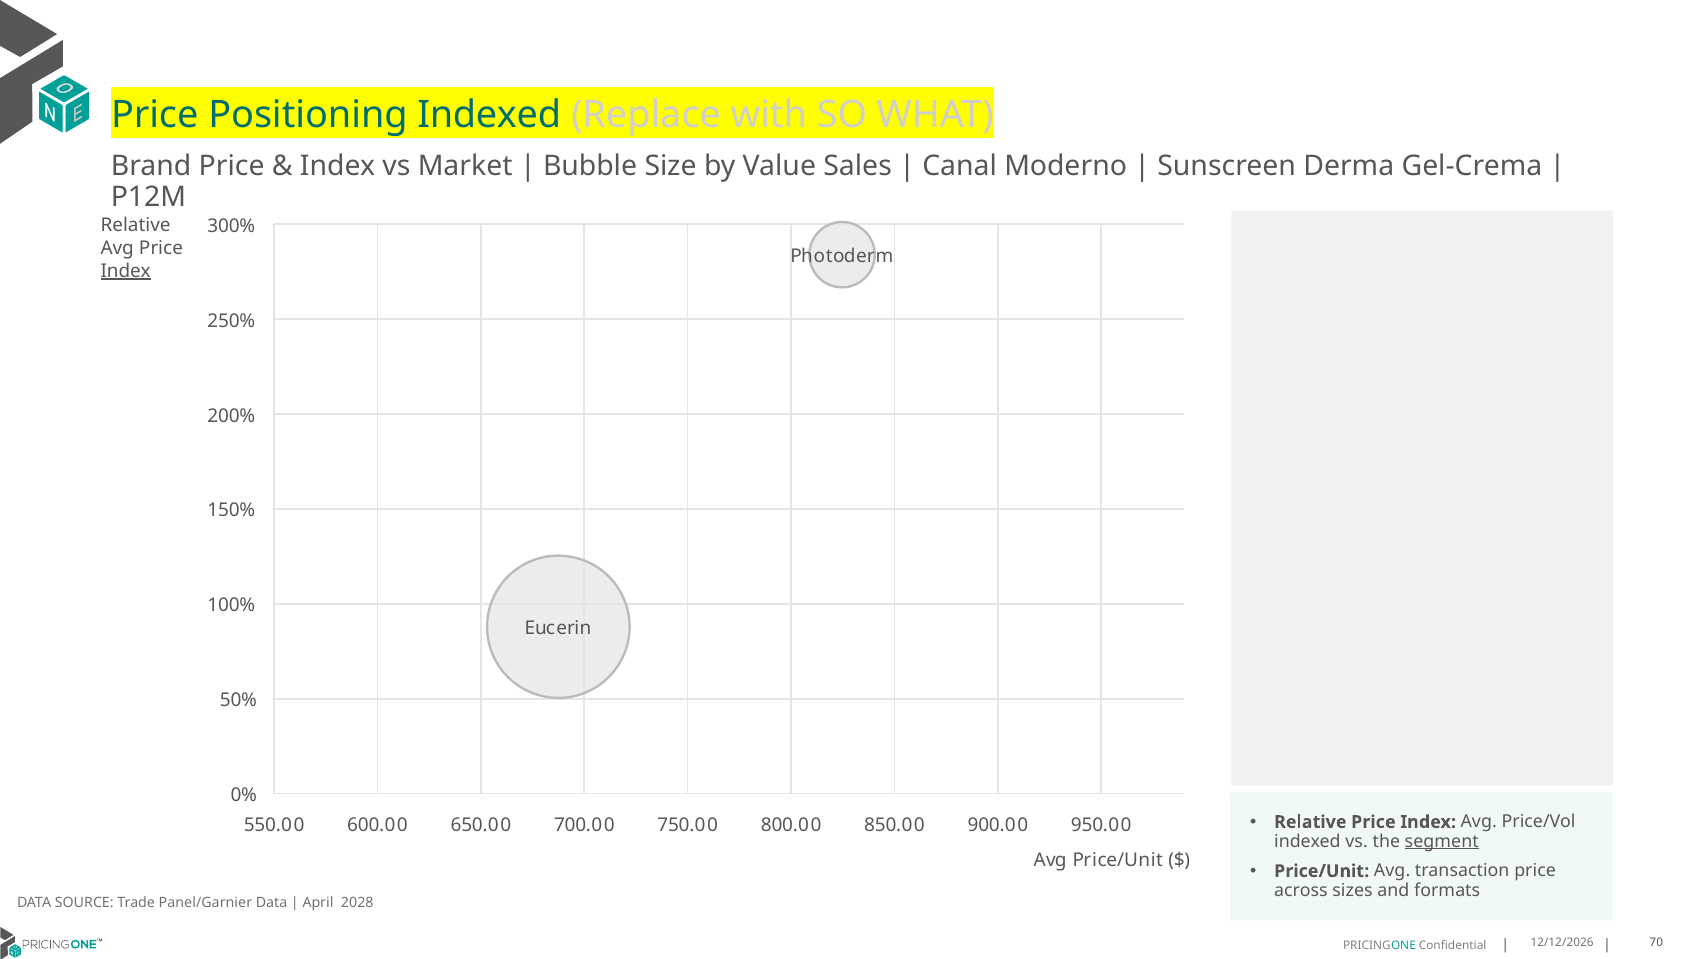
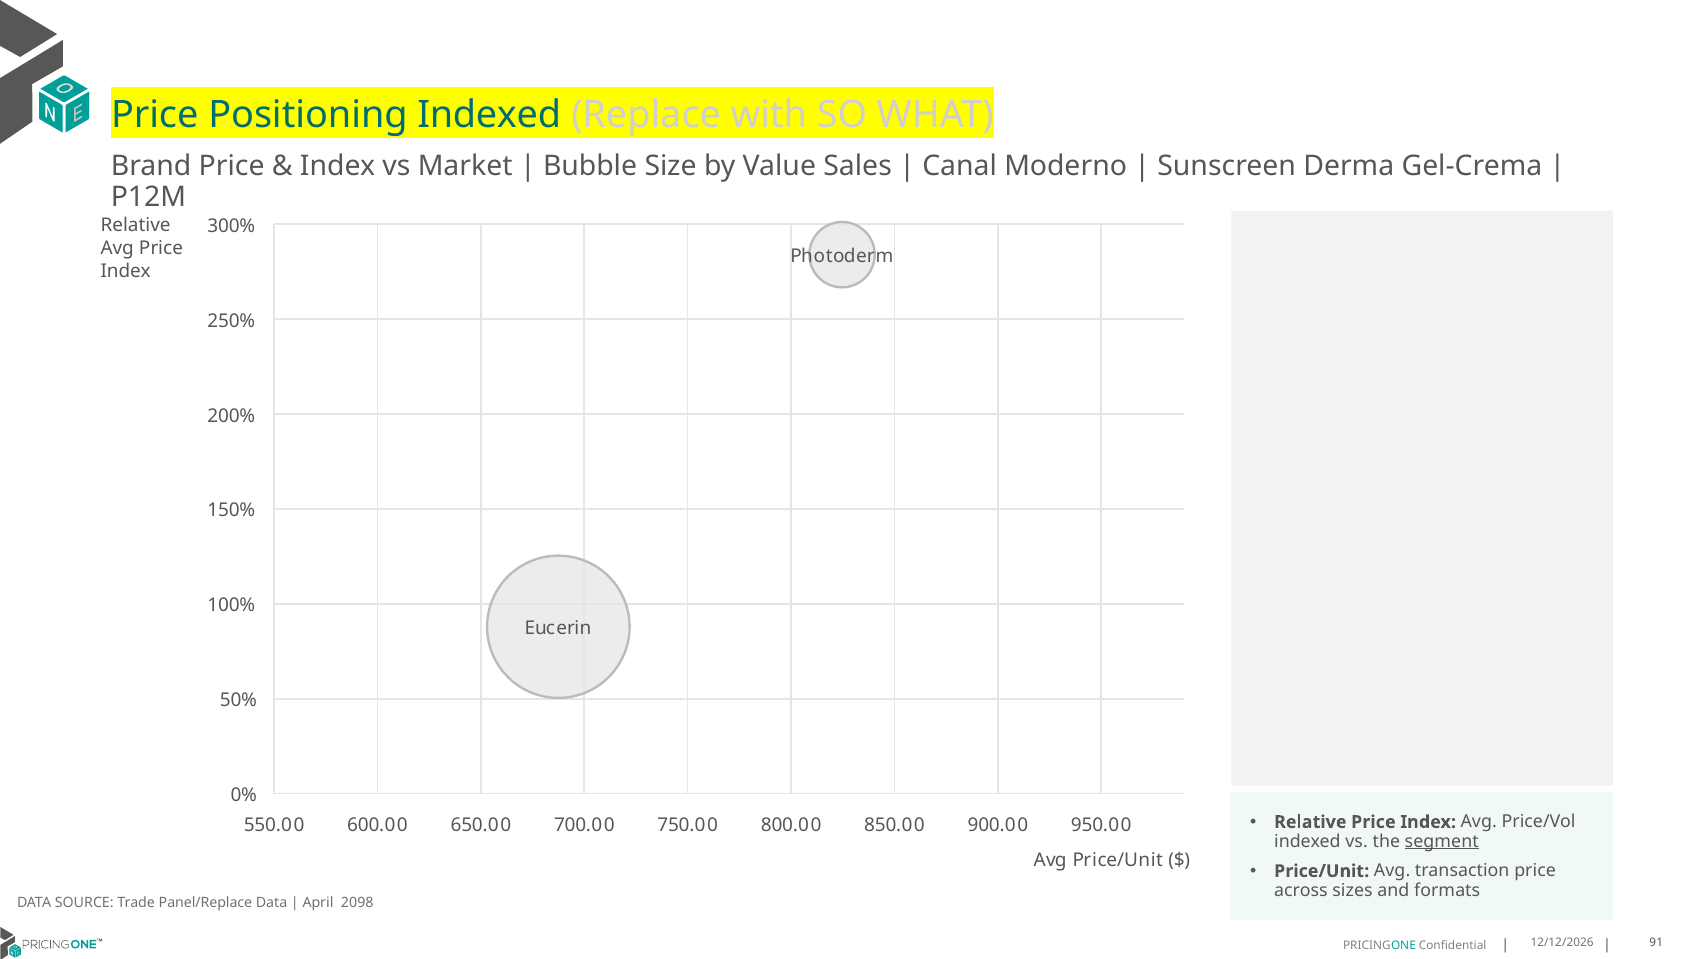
Index at (126, 271) underline: present -> none
Panel/Garnier: Panel/Garnier -> Panel/Replace
2028: 2028 -> 2098
70: 70 -> 91
